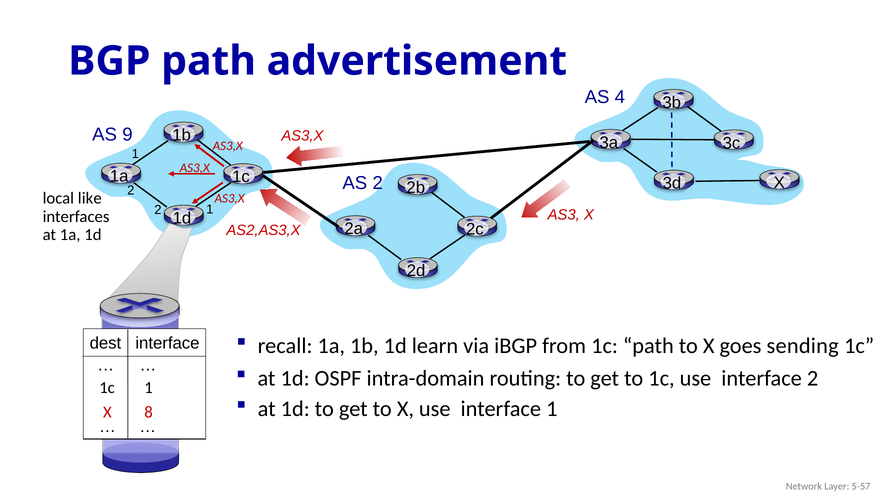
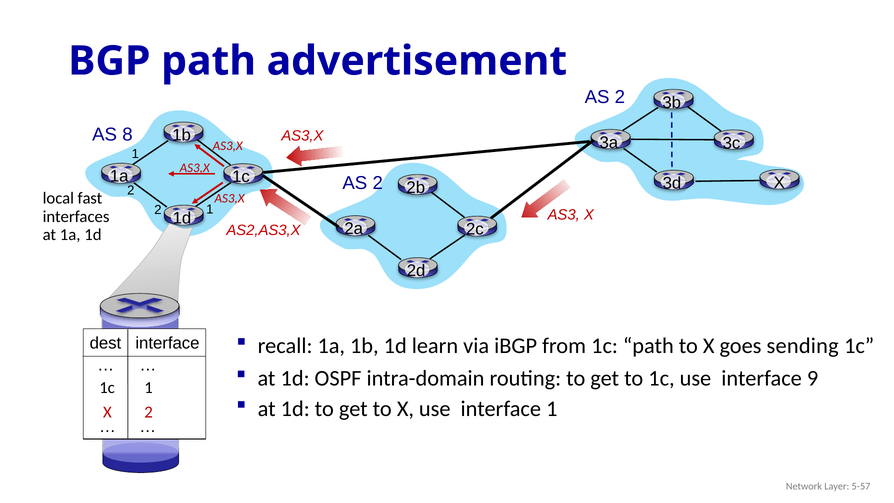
4 at (620, 97): 4 -> 2
9: 9 -> 8
like: like -> fast
interface 2: 2 -> 9
X 8: 8 -> 2
